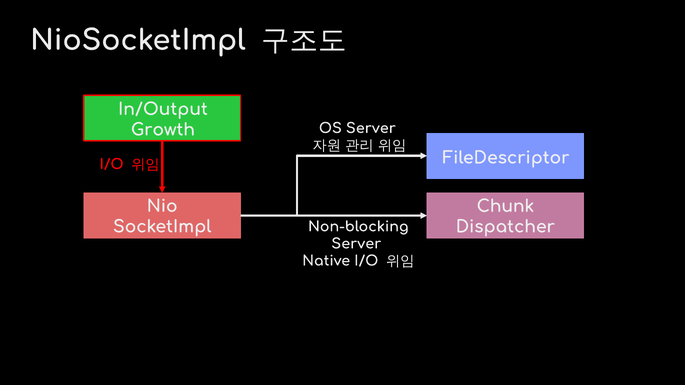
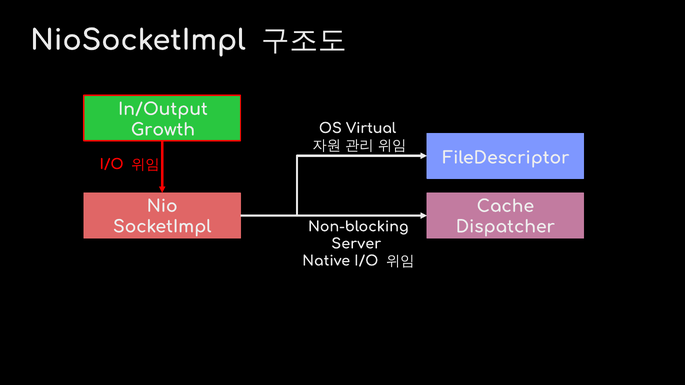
OS Server: Server -> Virtual
Chunk: Chunk -> Cache
